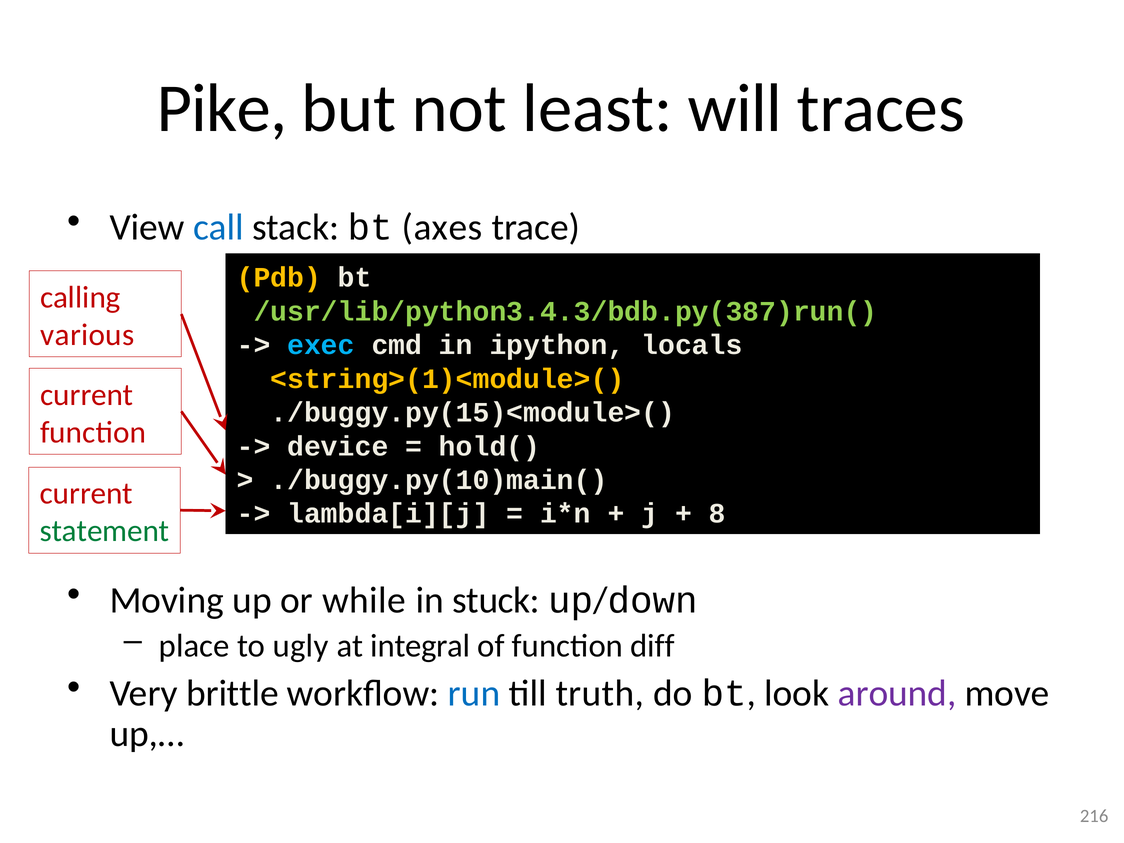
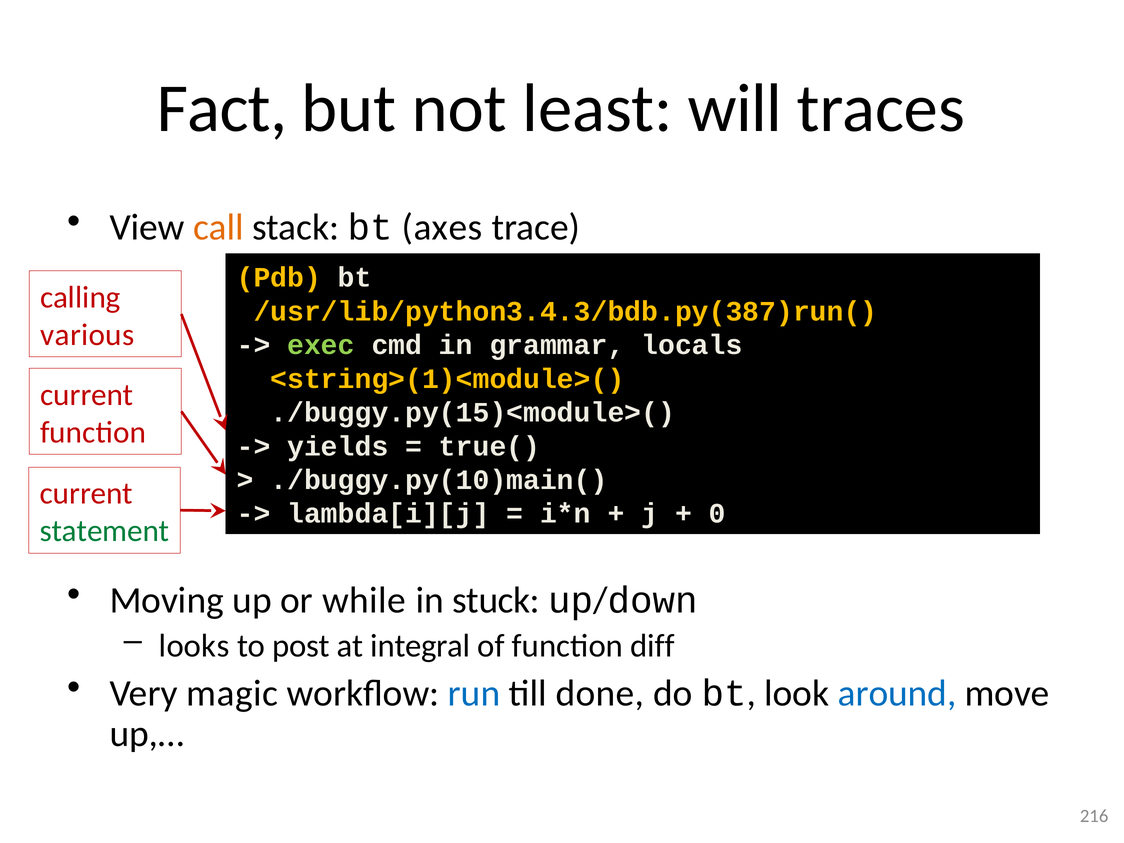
Pike: Pike -> Fact
call colour: blue -> orange
/usr/lib/python3.4.3/bdb.py(387)run( colour: light green -> yellow
exec colour: light blue -> light green
ipython: ipython -> grammar
device: device -> yields
hold(: hold( -> true(
8: 8 -> 0
place: place -> looks
ugly: ugly -> post
brittle: brittle -> magic
truth: truth -> done
around colour: purple -> blue
